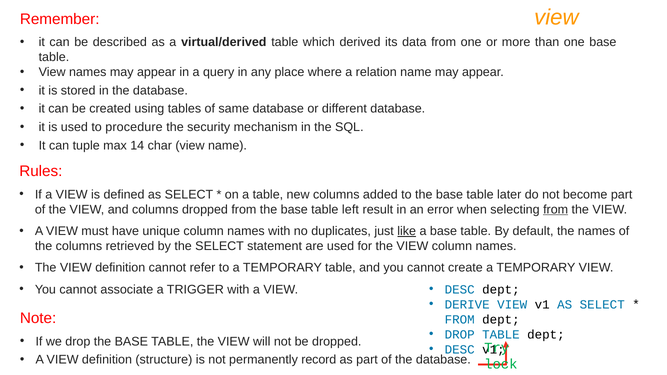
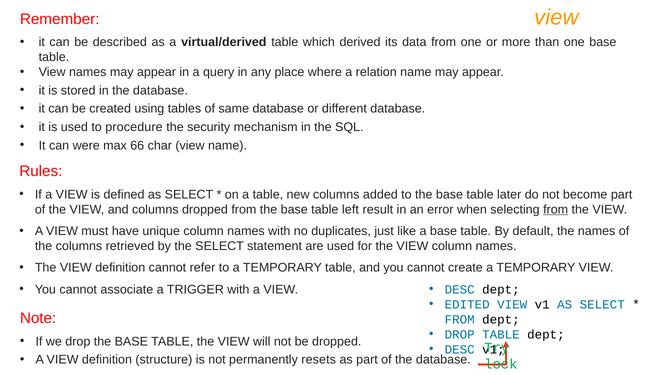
tuple: tuple -> were
14: 14 -> 66
like underline: present -> none
DERIVE: DERIVE -> EDITED
record: record -> resets
